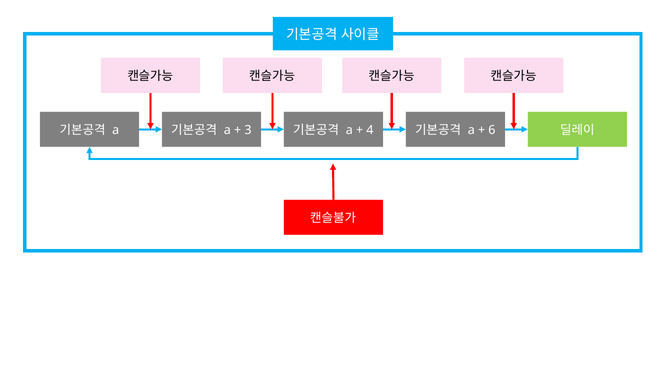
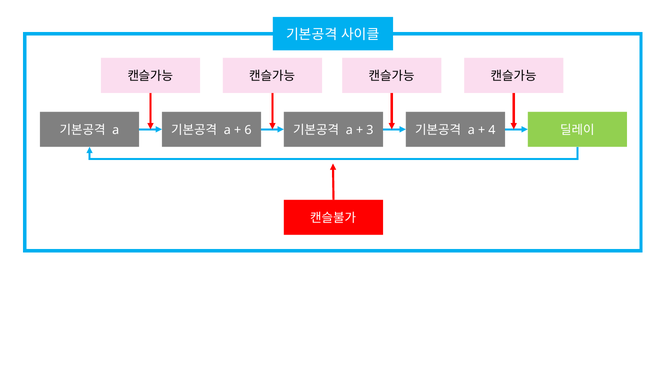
3: 3 -> 6
4: 4 -> 3
6: 6 -> 4
